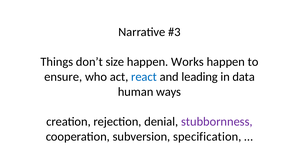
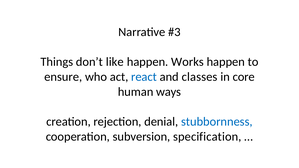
size: size -> like
leading: leading -> classes
data: data -> core
stubbornness colour: purple -> blue
